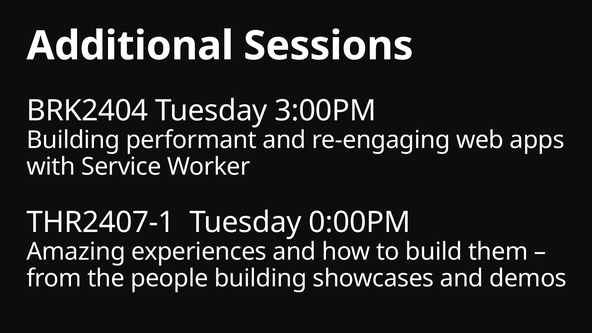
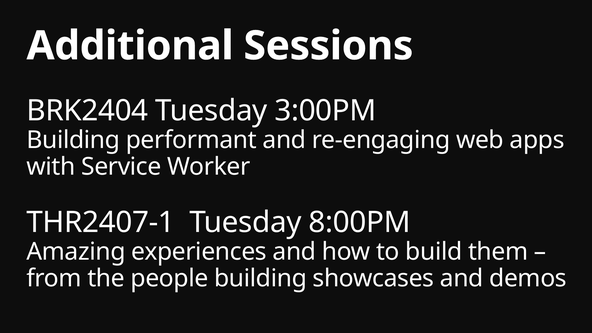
0:00PM: 0:00PM -> 8:00PM
